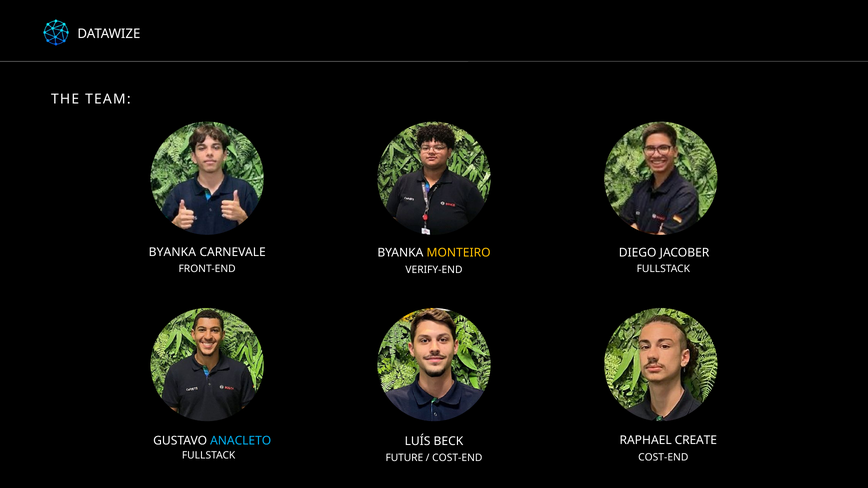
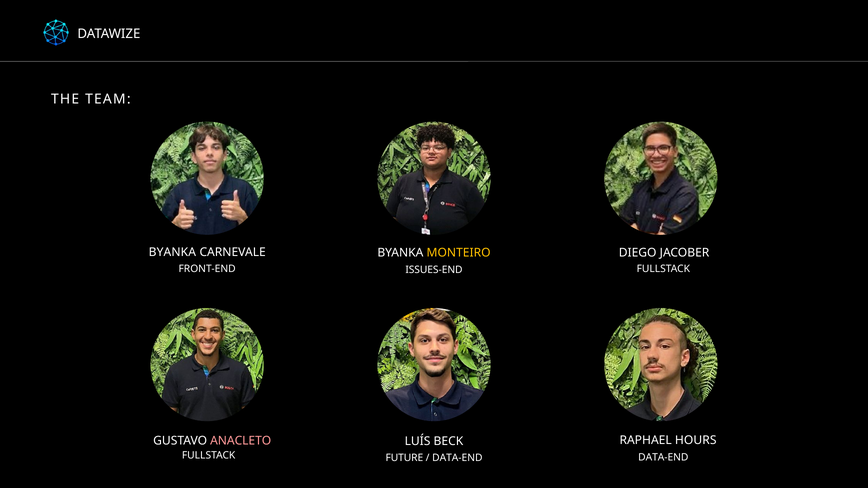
VERIFY-END: VERIFY-END -> ISSUES-END
ANACLETO colour: light blue -> pink
CREATE: CREATE -> HOURS
FULLSTACK COST-END: COST-END -> DATA-END
COST-END at (457, 458): COST-END -> DATA-END
